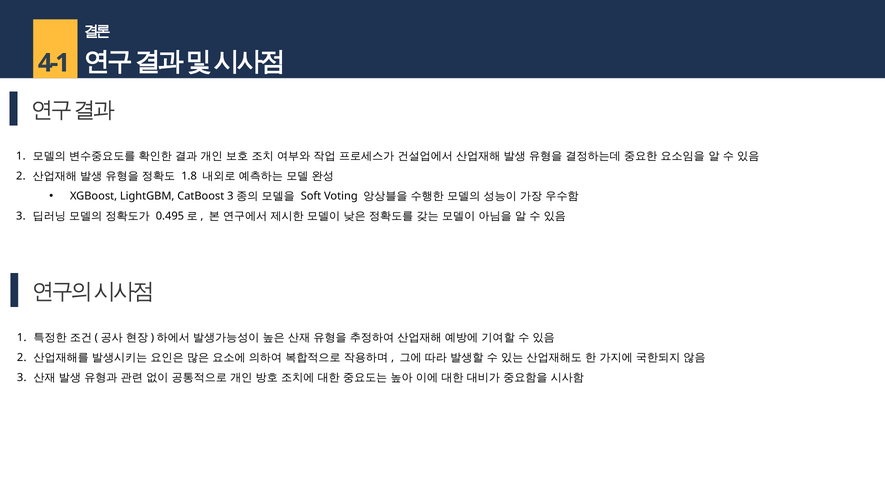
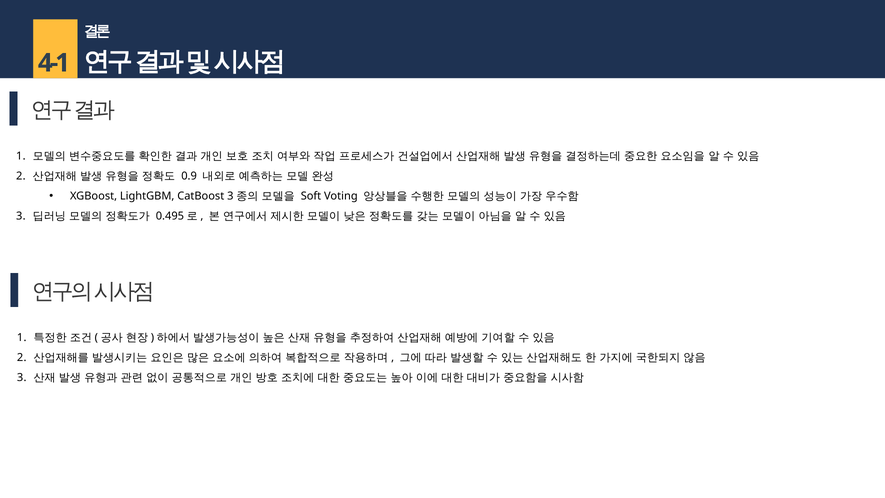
1.8: 1.8 -> 0.9
